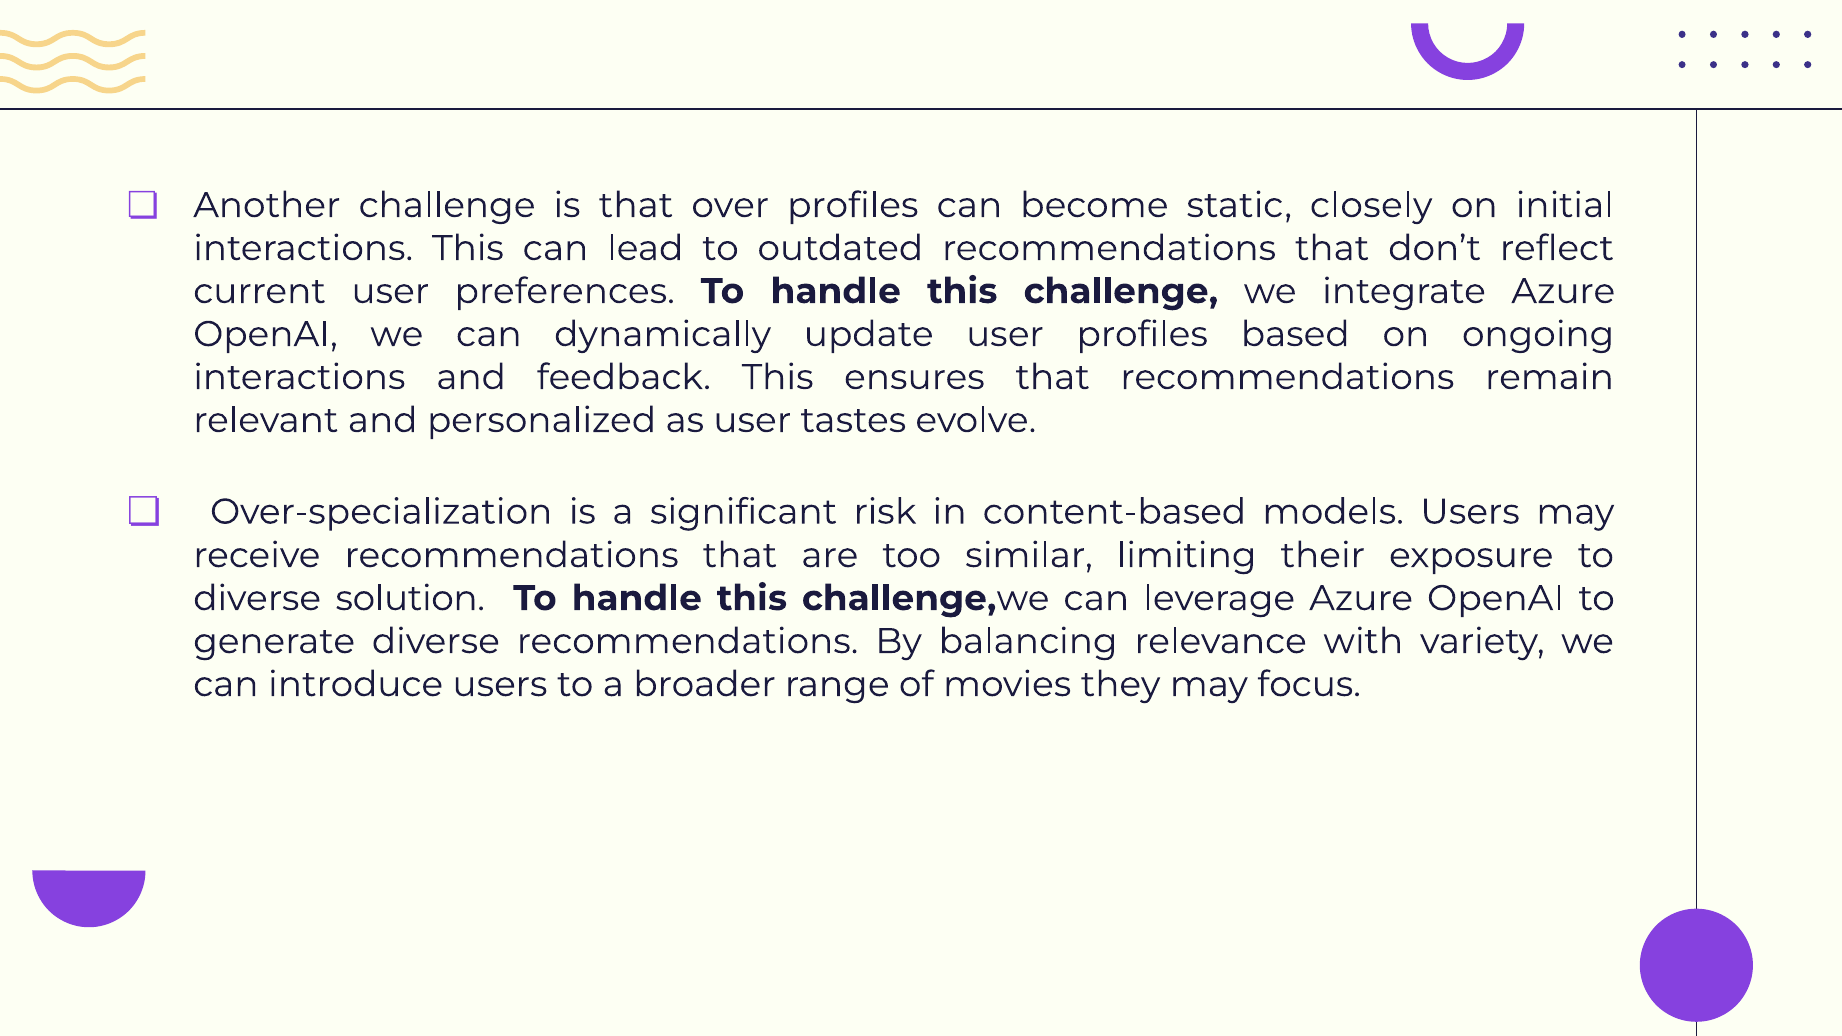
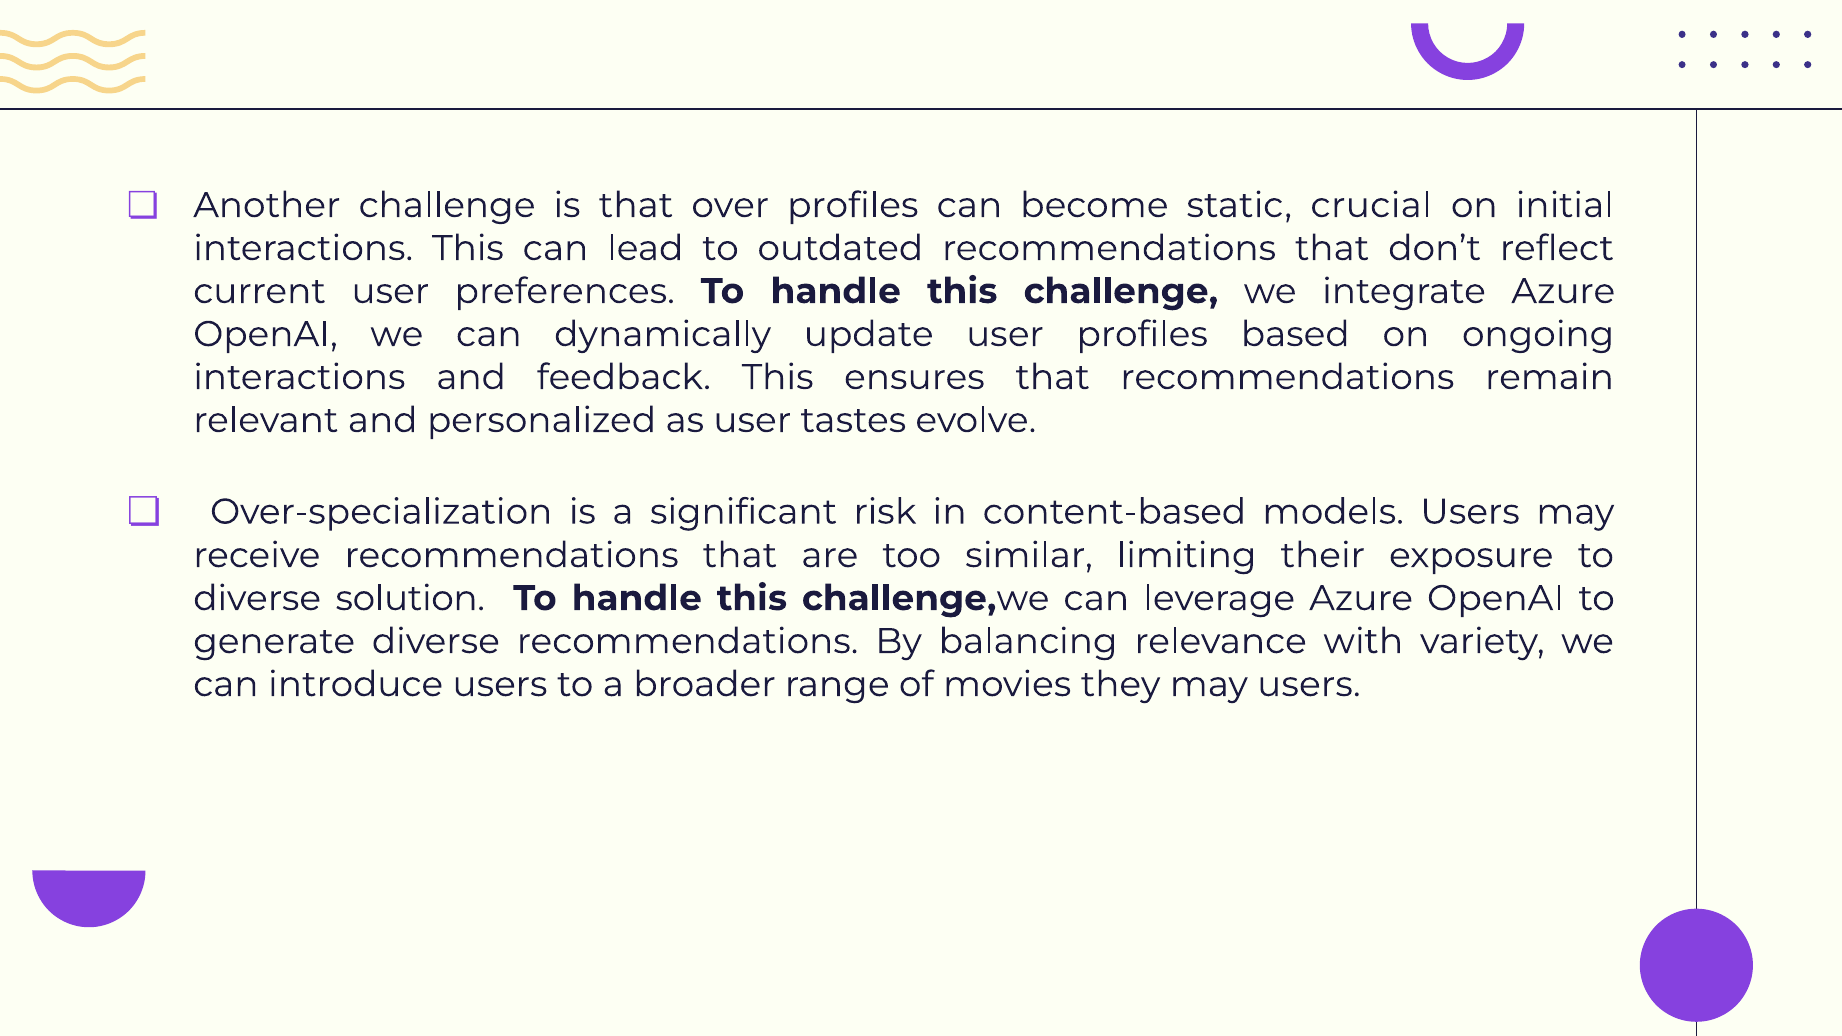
closely: closely -> crucial
may focus: focus -> users
